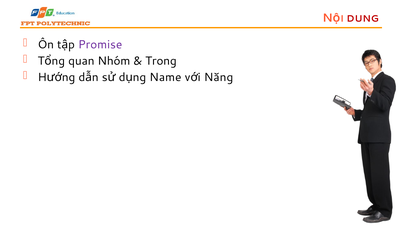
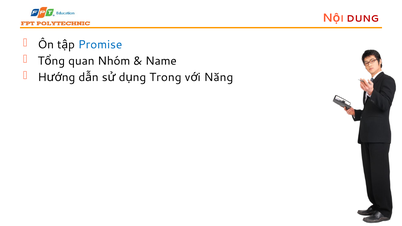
Promise colour: purple -> blue
Trong: Trong -> Name
Name: Name -> Trong
